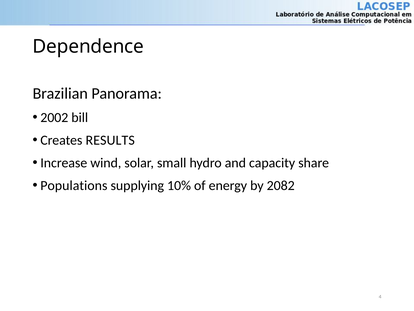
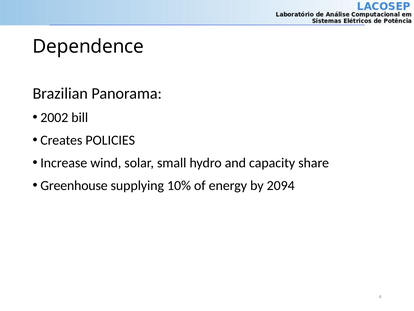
RESULTS: RESULTS -> POLICIES
Populations: Populations -> Greenhouse
2082: 2082 -> 2094
